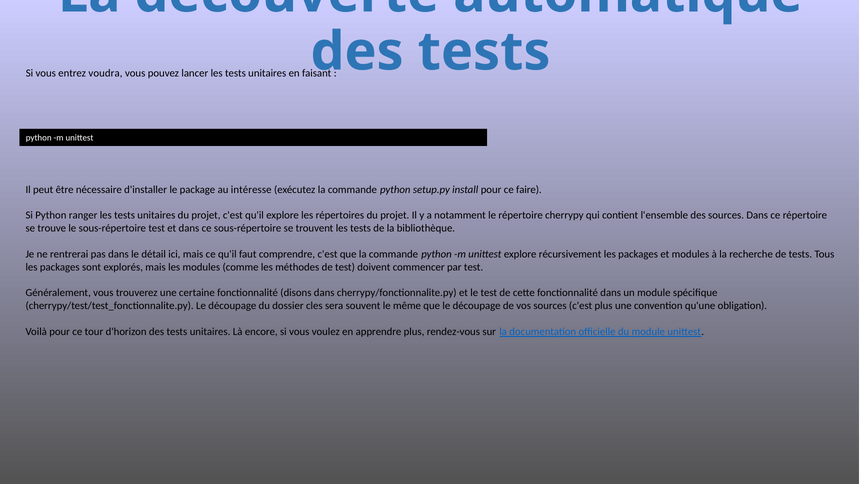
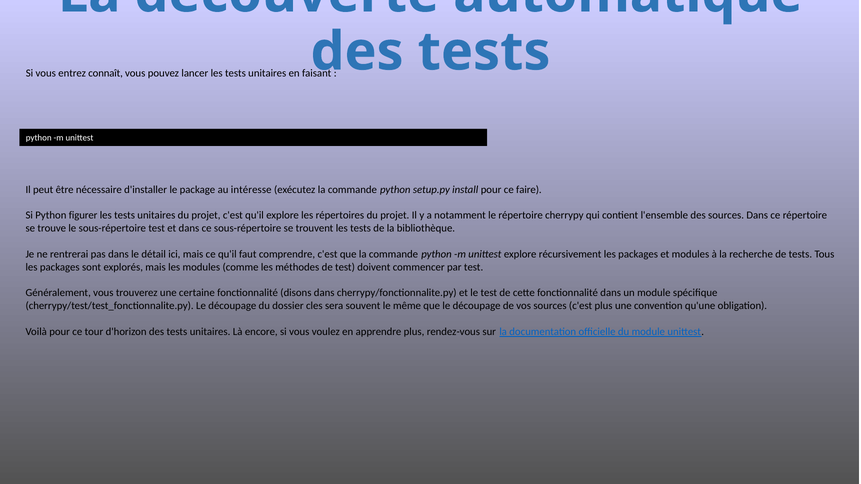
voudra: voudra -> connaît
ranger: ranger -> figurer
